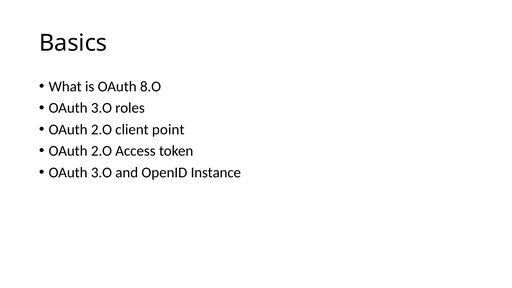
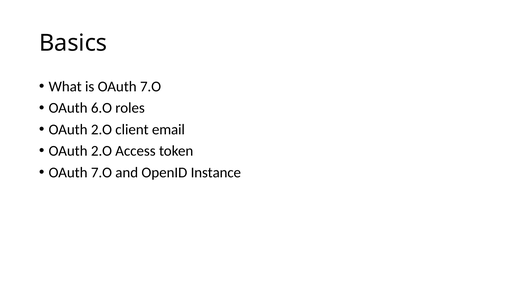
is OAuth 8.O: 8.O -> 7.O
3.O at (101, 108): 3.O -> 6.O
point: point -> email
3.O at (101, 172): 3.O -> 7.O
